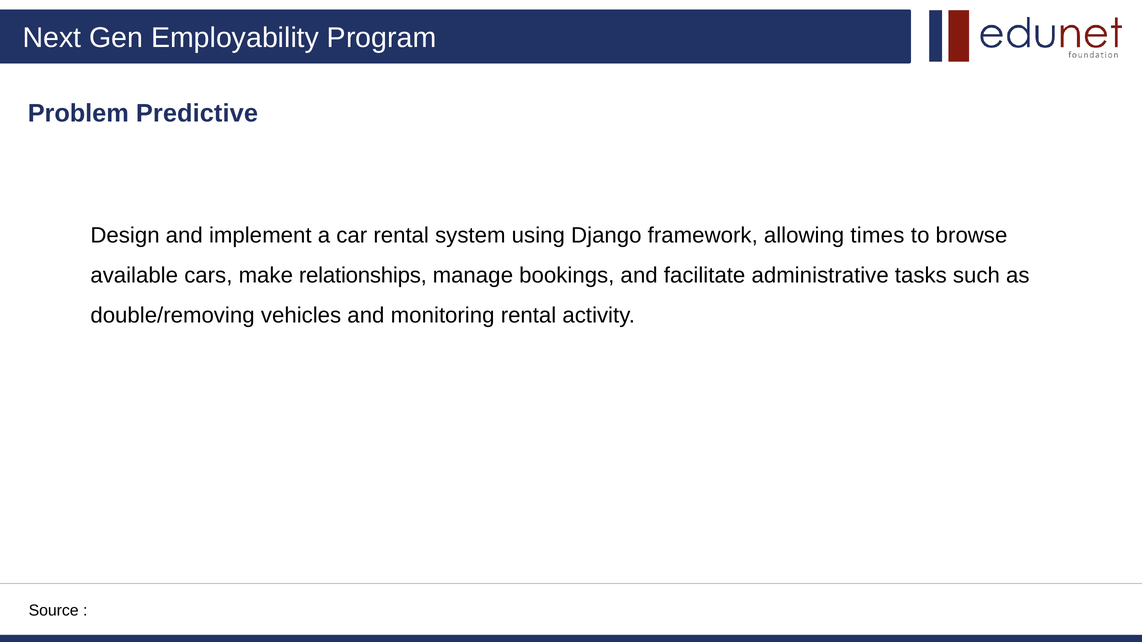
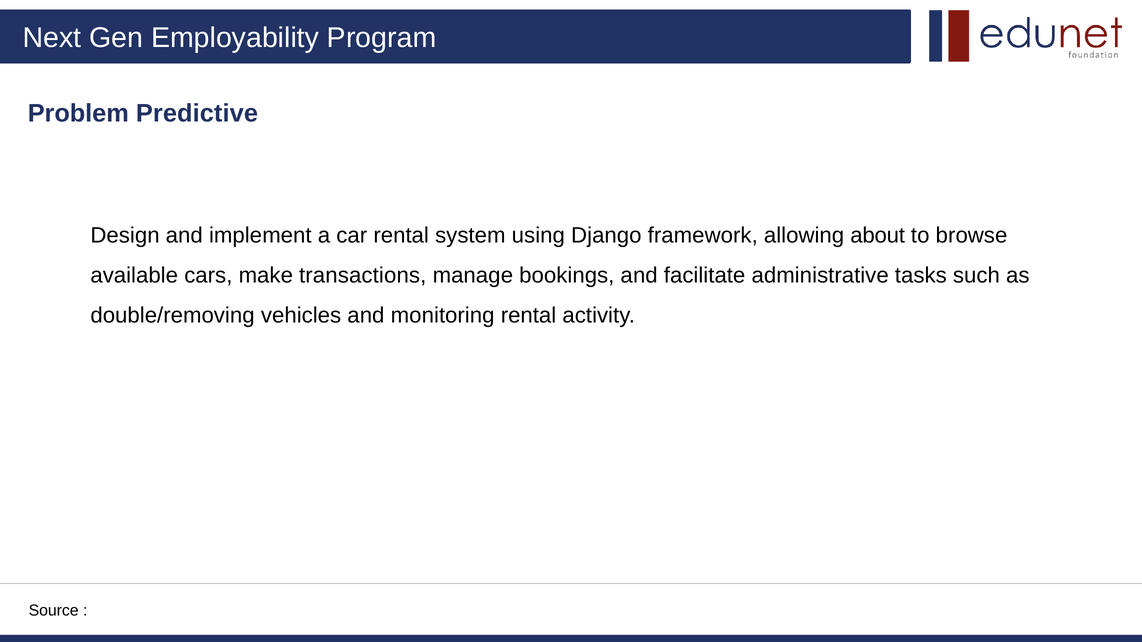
times: times -> about
relationships: relationships -> transactions
